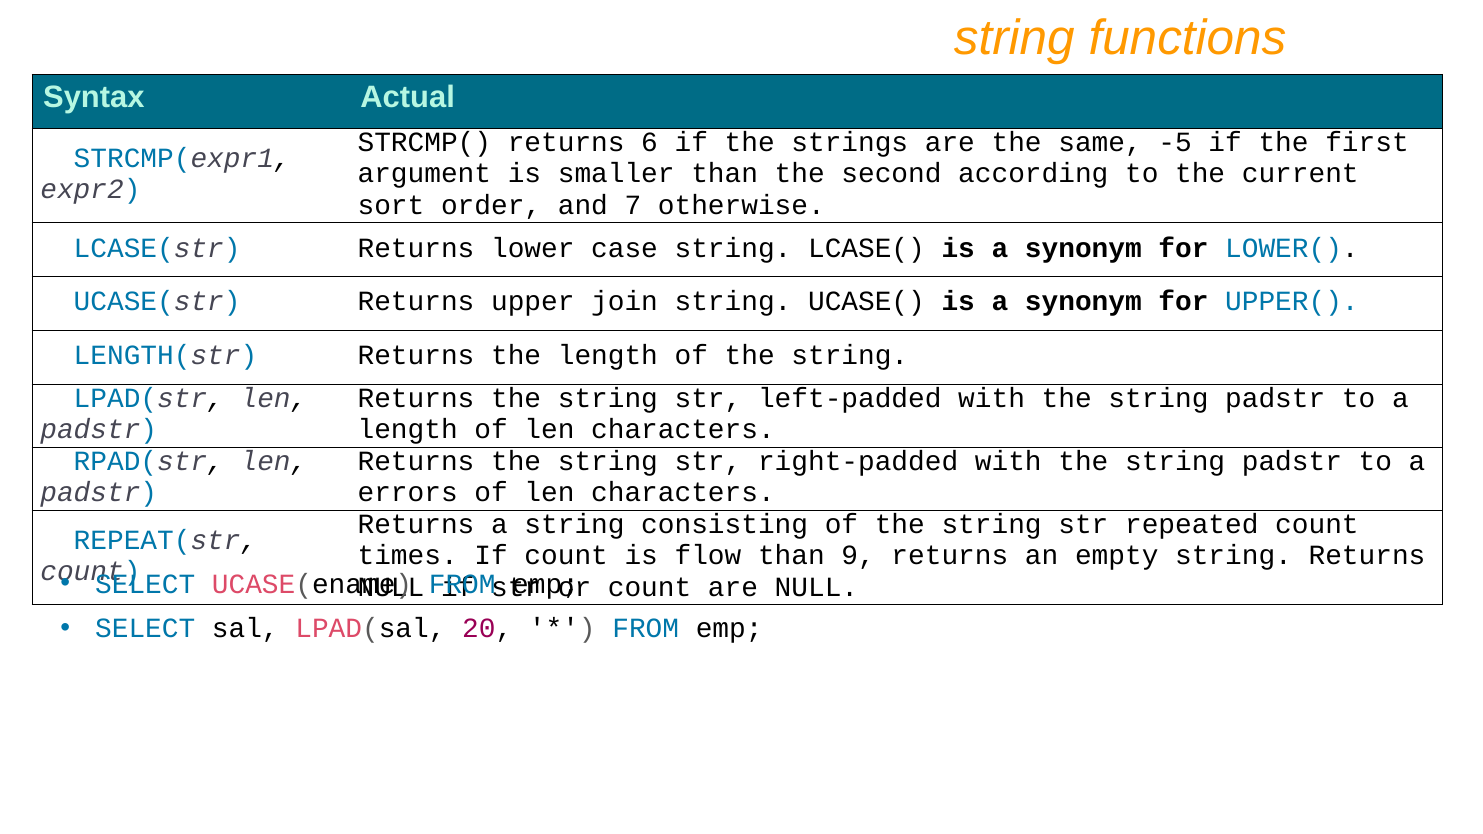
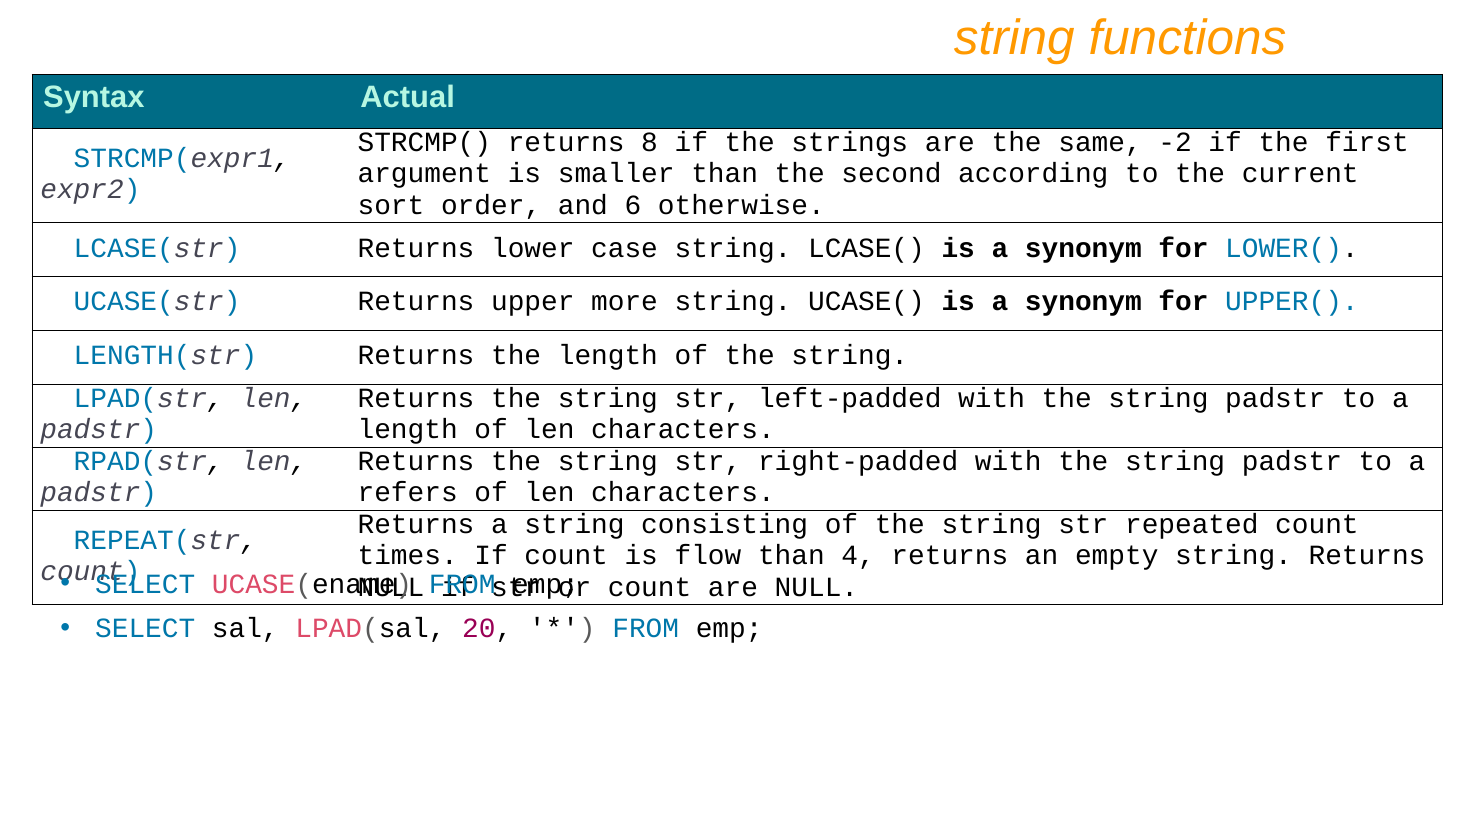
6: 6 -> 8
-5: -5 -> -2
7: 7 -> 6
join: join -> more
errors: errors -> refers
9: 9 -> 4
